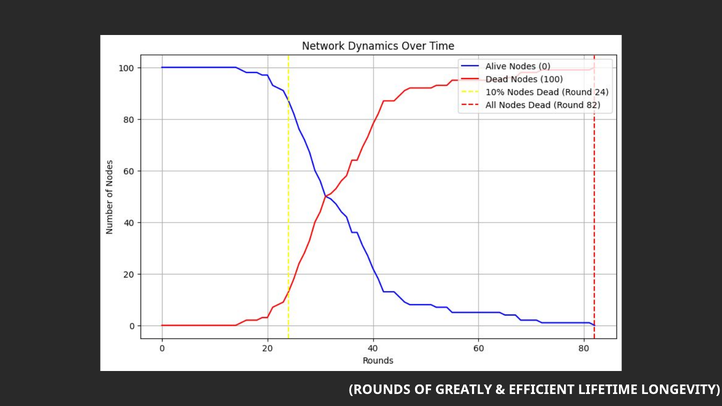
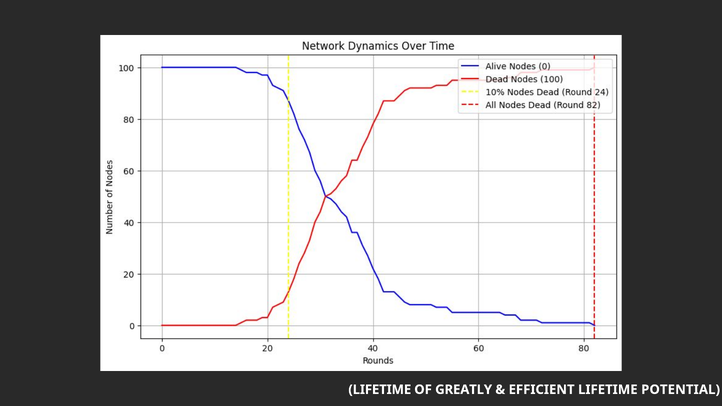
ROUNDS at (380, 390): ROUNDS -> LIFETIME
LONGEVITY: LONGEVITY -> POTENTIAL
